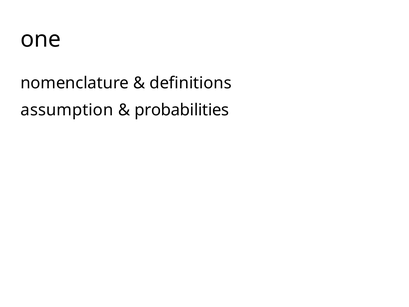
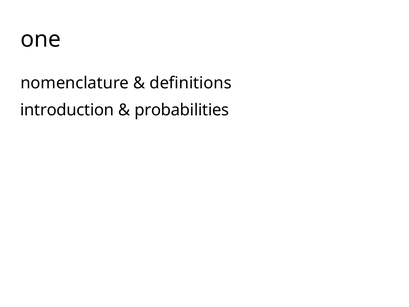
assumption: assumption -> introduction
